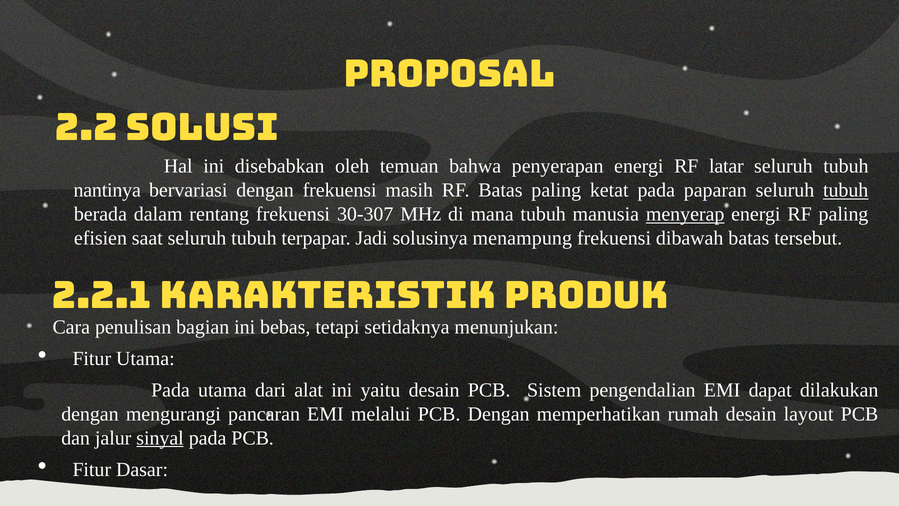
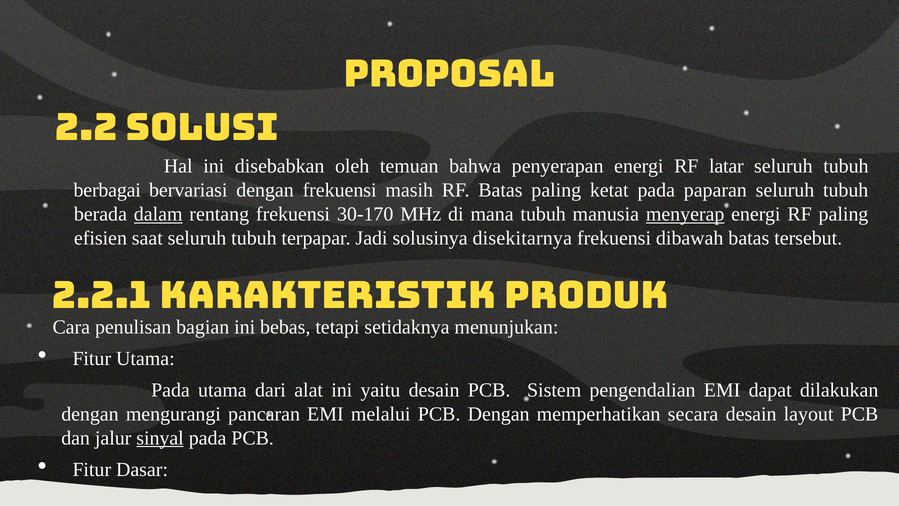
nantinya: nantinya -> berbagai
tubuh at (846, 190) underline: present -> none
dalam underline: none -> present
30-307: 30-307 -> 30-170
menampung: menampung -> disekitarnya
rumah: rumah -> secara
